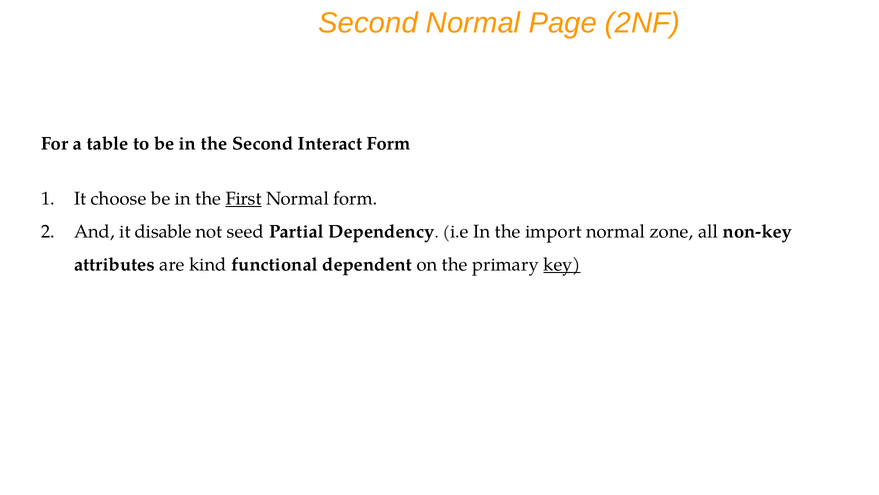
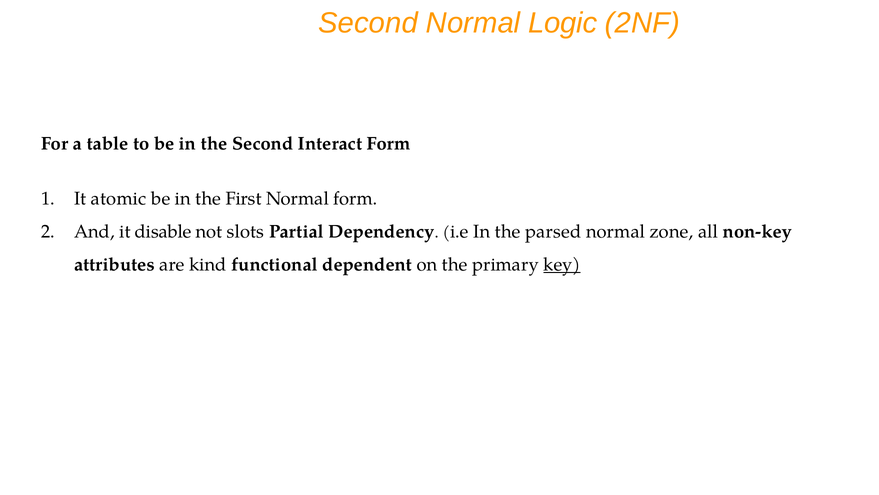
Page: Page -> Logic
choose: choose -> atomic
First underline: present -> none
seed: seed -> slots
import: import -> parsed
